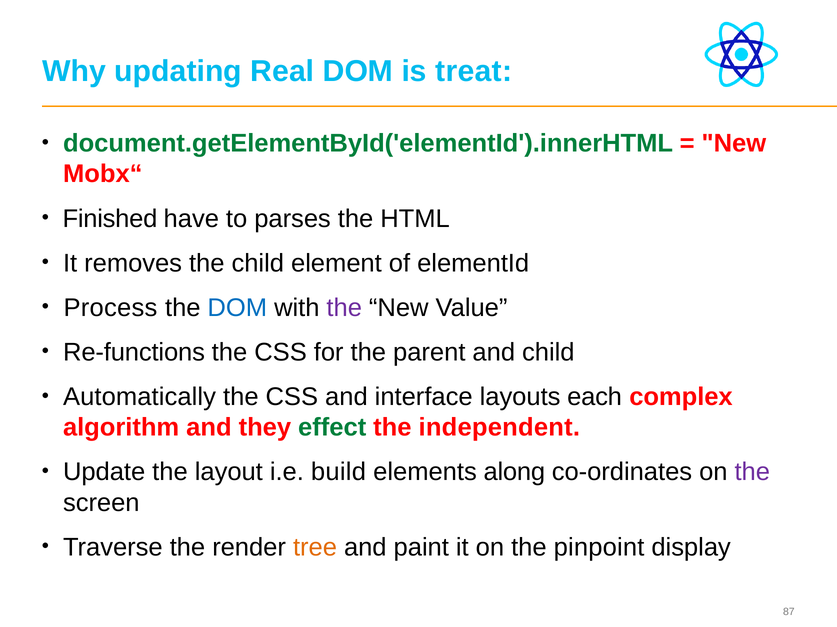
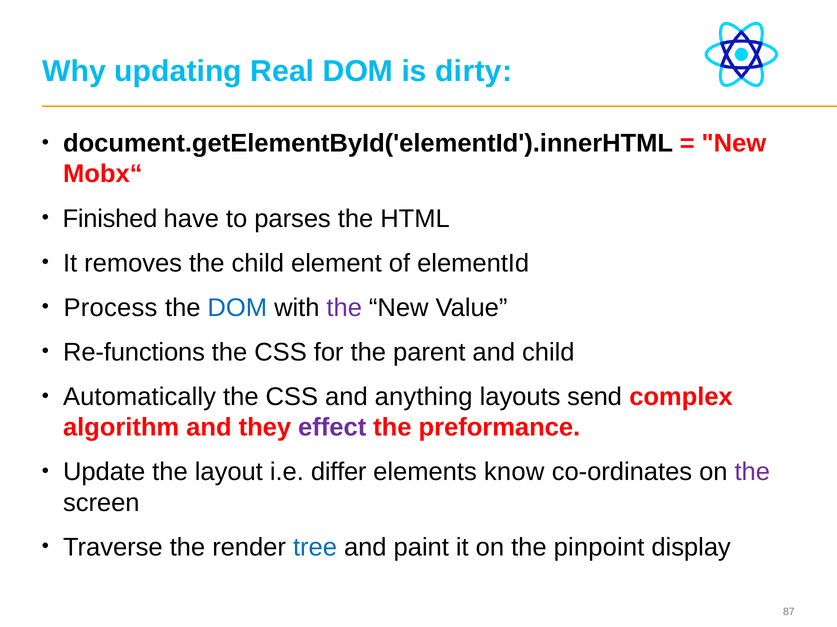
treat: treat -> dirty
document.getElementById('elementId').innerHTML colour: green -> black
interface: interface -> anything
each: each -> send
effect colour: green -> purple
independent: independent -> preformance
build: build -> differ
along: along -> know
tree colour: orange -> blue
